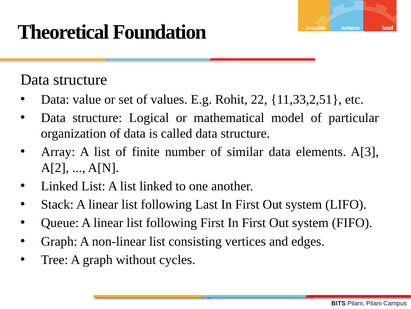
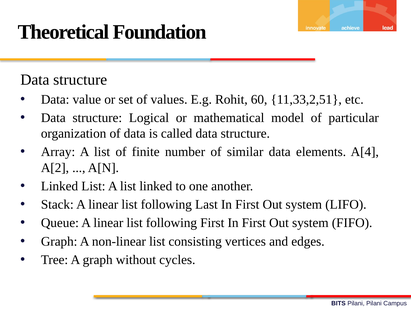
22: 22 -> 60
A[3: A[3 -> A[4
